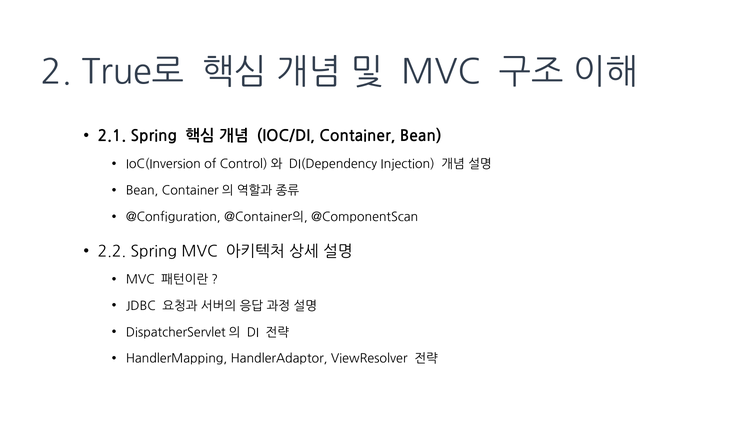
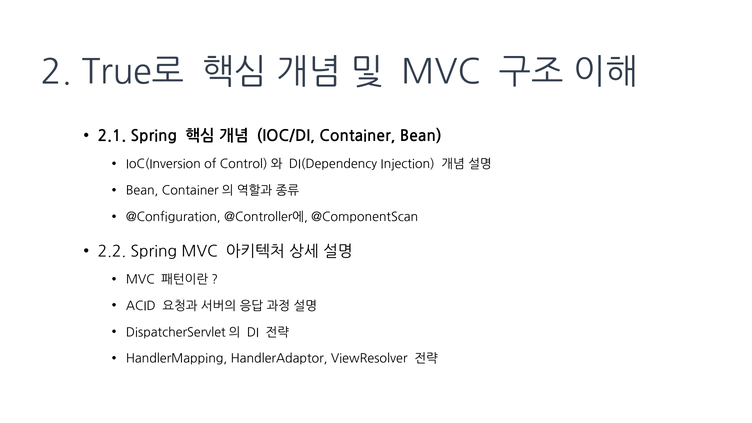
@Container의: @Container의 -> @Controller에
JDBC: JDBC -> ACID
